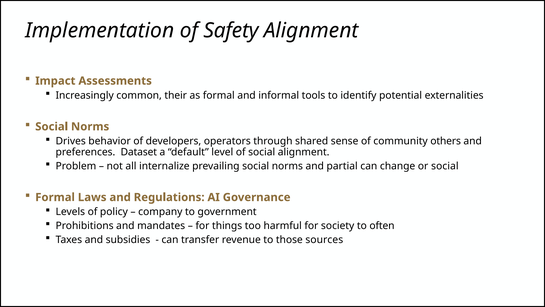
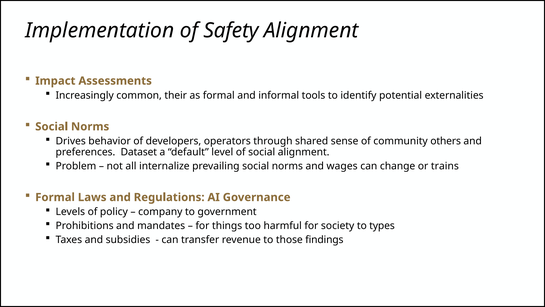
partial: partial -> wages
or social: social -> trains
often: often -> types
sources: sources -> findings
